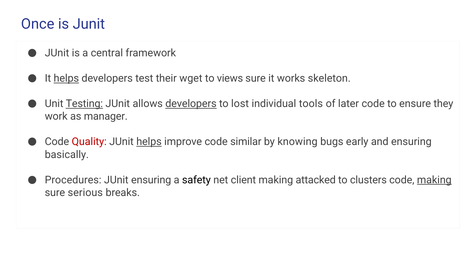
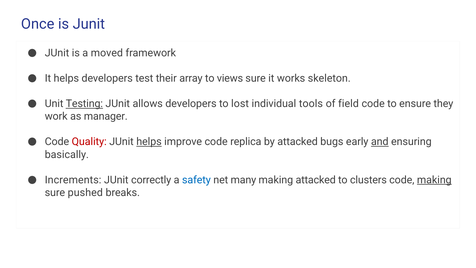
central: central -> moved
helps at (66, 78) underline: present -> none
wget: wget -> array
developers at (191, 104) underline: present -> none
later: later -> field
similar: similar -> replica
by knowing: knowing -> attacked
and underline: none -> present
Procedures: Procedures -> Increments
JUnit ensuring: ensuring -> correctly
safety colour: black -> blue
client: client -> many
serious: serious -> pushed
